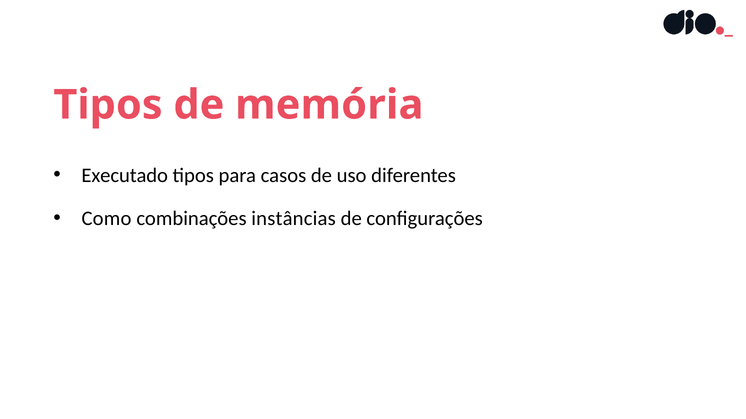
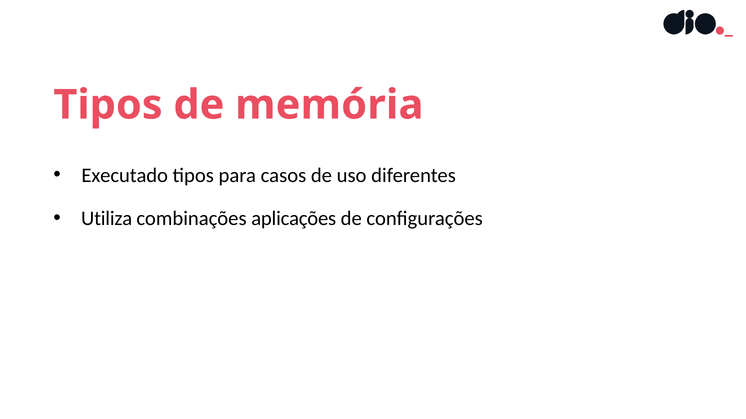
Como: Como -> Utiliza
instâncias: instâncias -> aplicações
